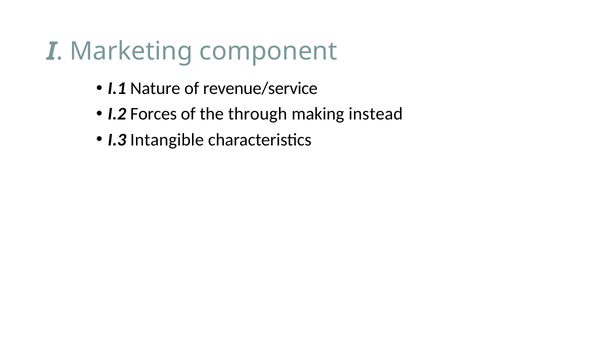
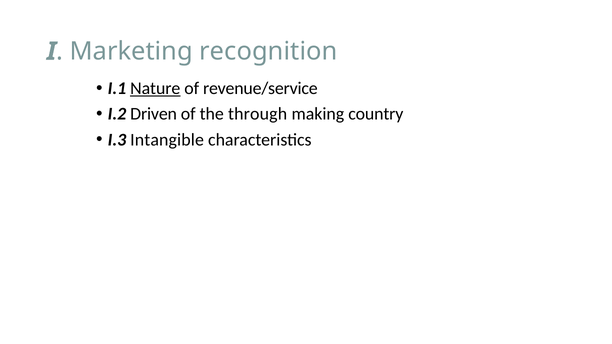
component: component -> recognition
Nature underline: none -> present
Forces: Forces -> Driven
instead: instead -> country
